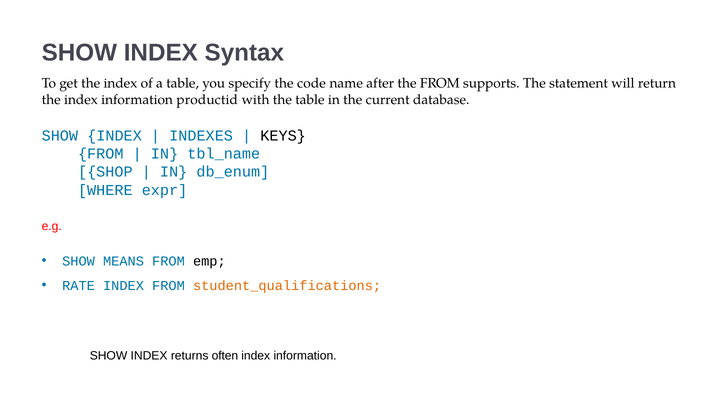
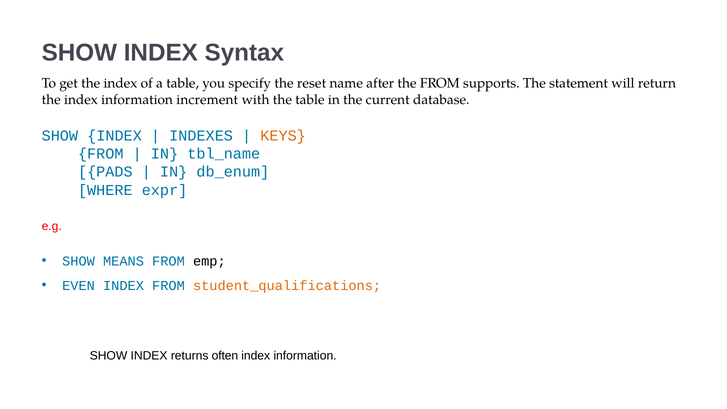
code: code -> reset
productid: productid -> increment
KEYS colour: black -> orange
SHOP: SHOP -> PADS
RATE: RATE -> EVEN
